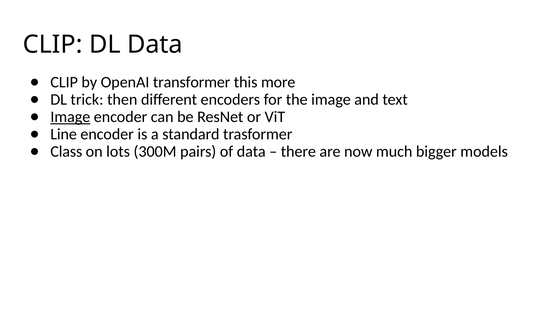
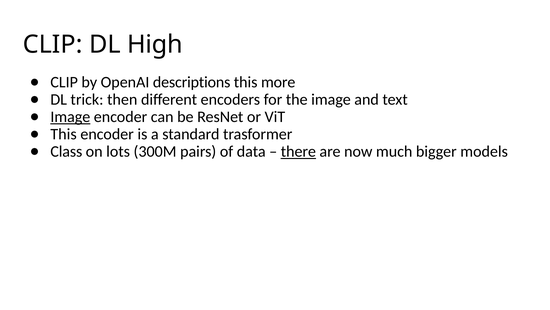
DL Data: Data -> High
transformer: transformer -> descriptions
Line at (64, 134): Line -> This
there underline: none -> present
